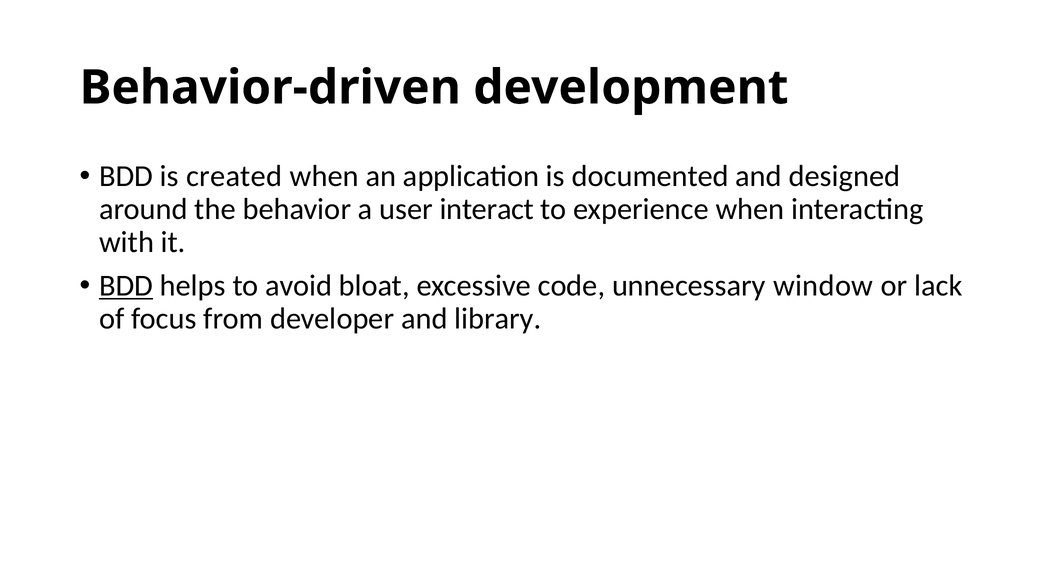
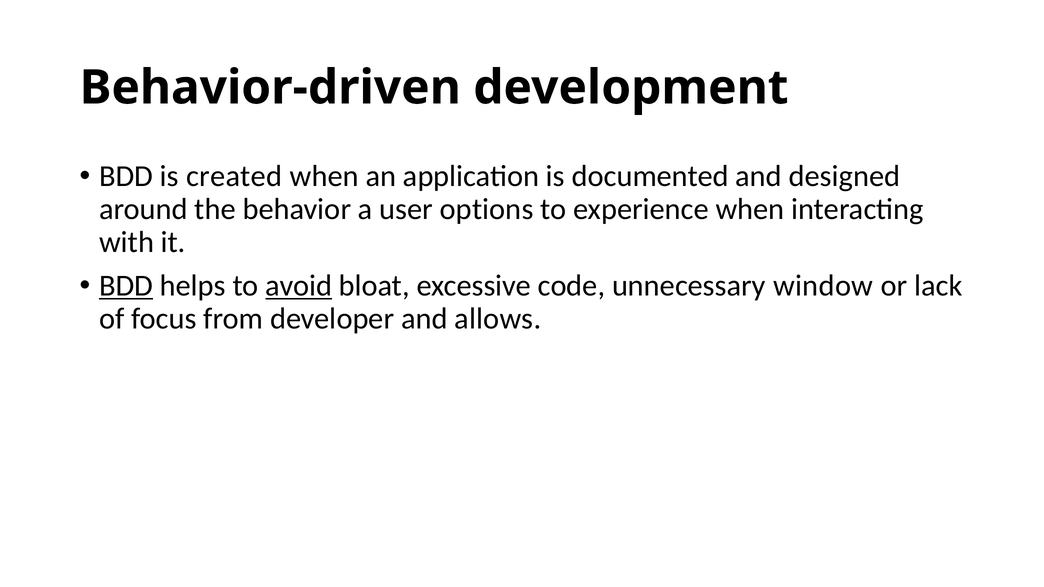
interact: interact -> options
avoid underline: none -> present
library: library -> allows
